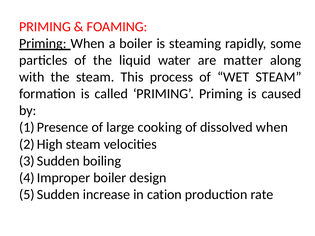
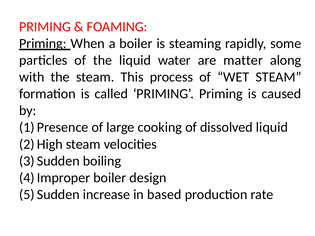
dissolved when: when -> liquid
cation: cation -> based
